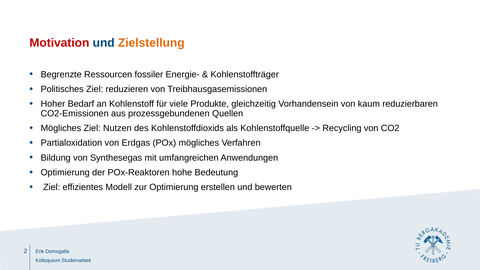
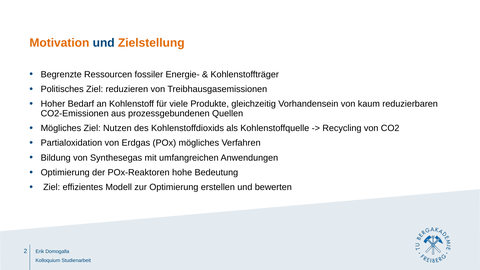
Motivation colour: red -> orange
